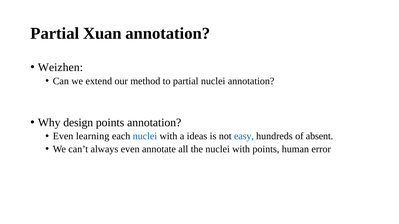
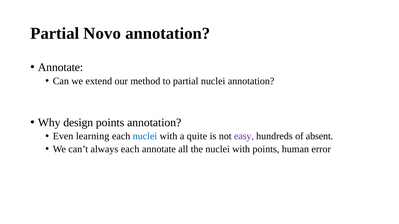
Xuan: Xuan -> Novo
Weizhen at (60, 67): Weizhen -> Annotate
ideas: ideas -> quite
easy colour: blue -> purple
always even: even -> each
